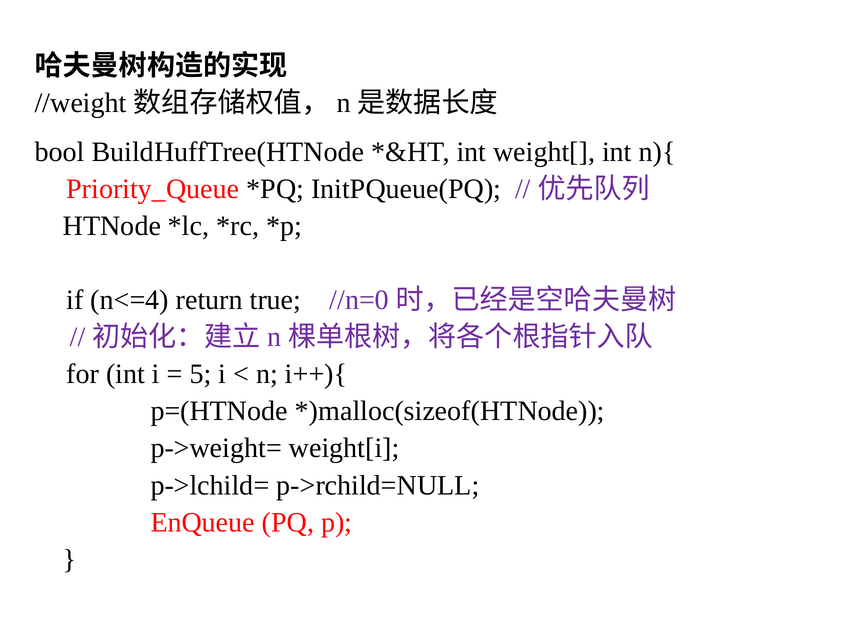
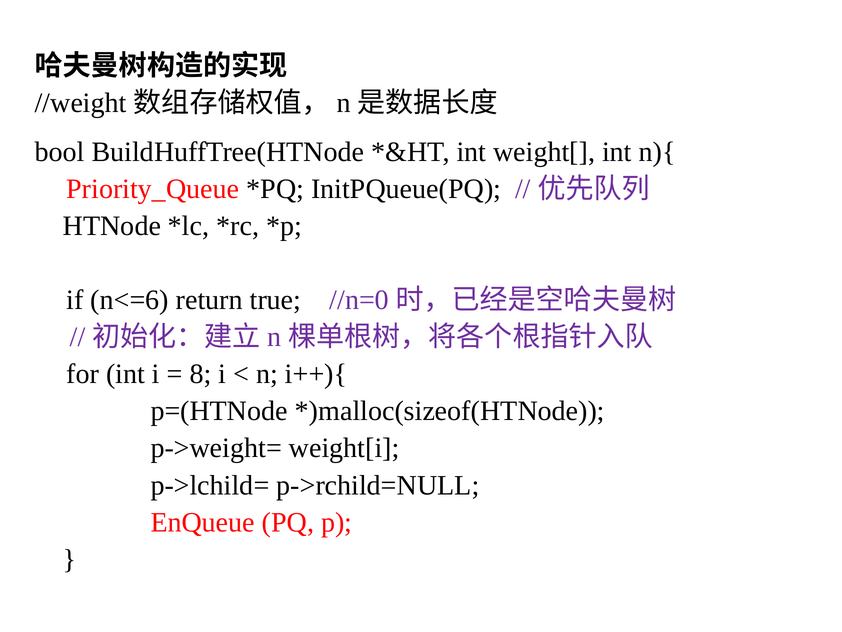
n<=4: n<=4 -> n<=6
5: 5 -> 8
